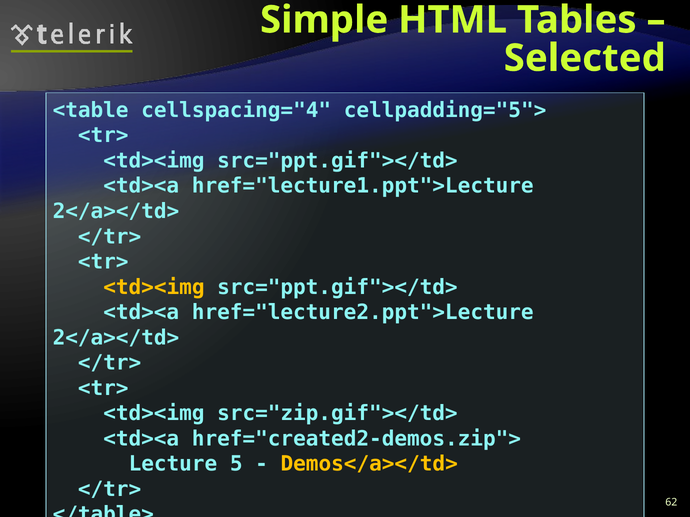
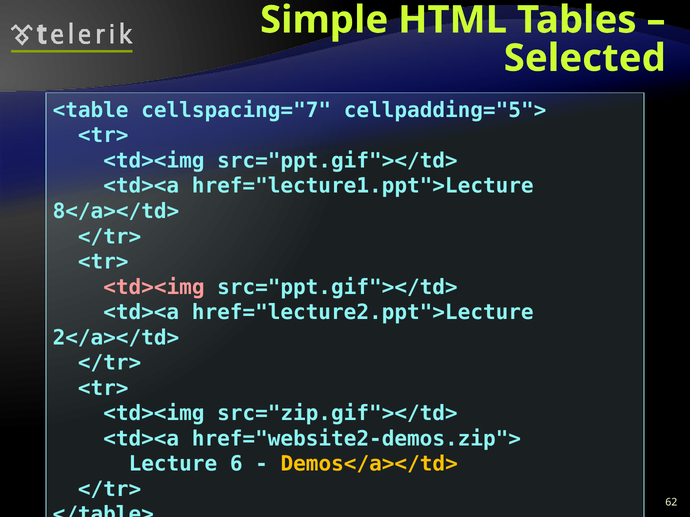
cellspacing="4: cellspacing="4 -> cellspacing="7
2</a></td> at (116, 212): 2</a></td> -> 8</a></td>
<td><img at (154, 287) colour: yellow -> pink
href="created2-demos.zip">: href="created2-demos.zip"> -> href="website2-demos.zip">
5: 5 -> 6
